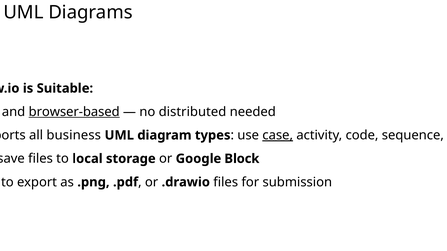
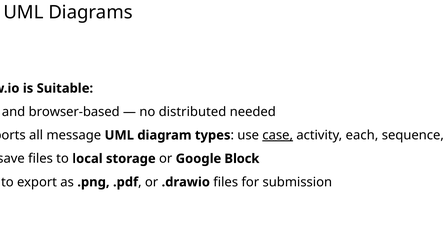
browser-based underline: present -> none
business: business -> message
code: code -> each
